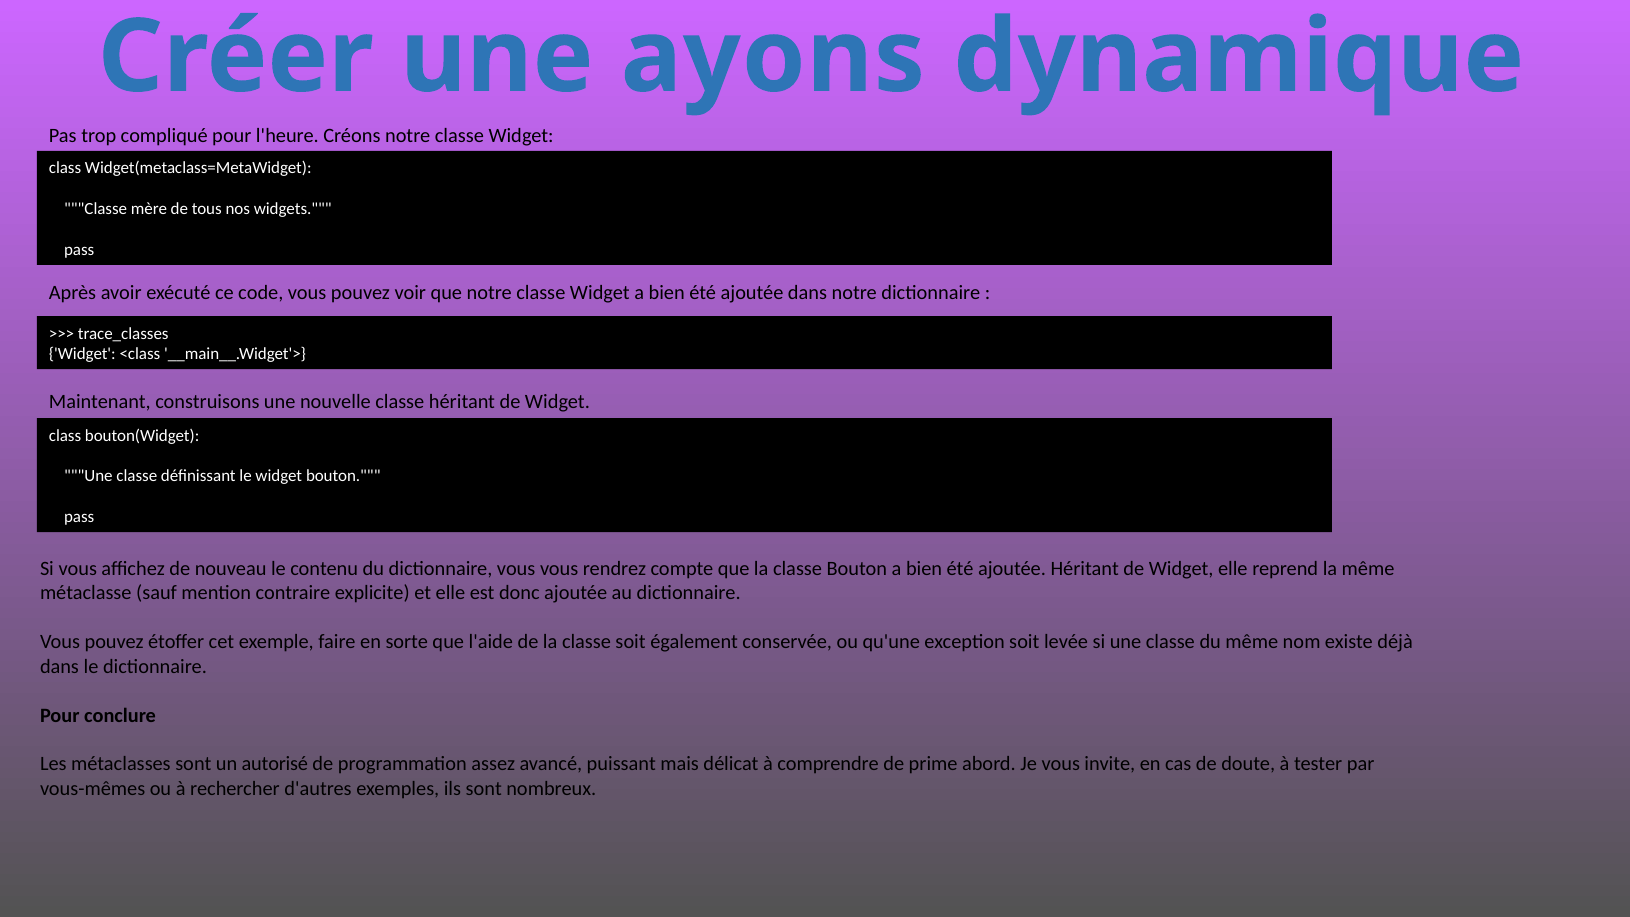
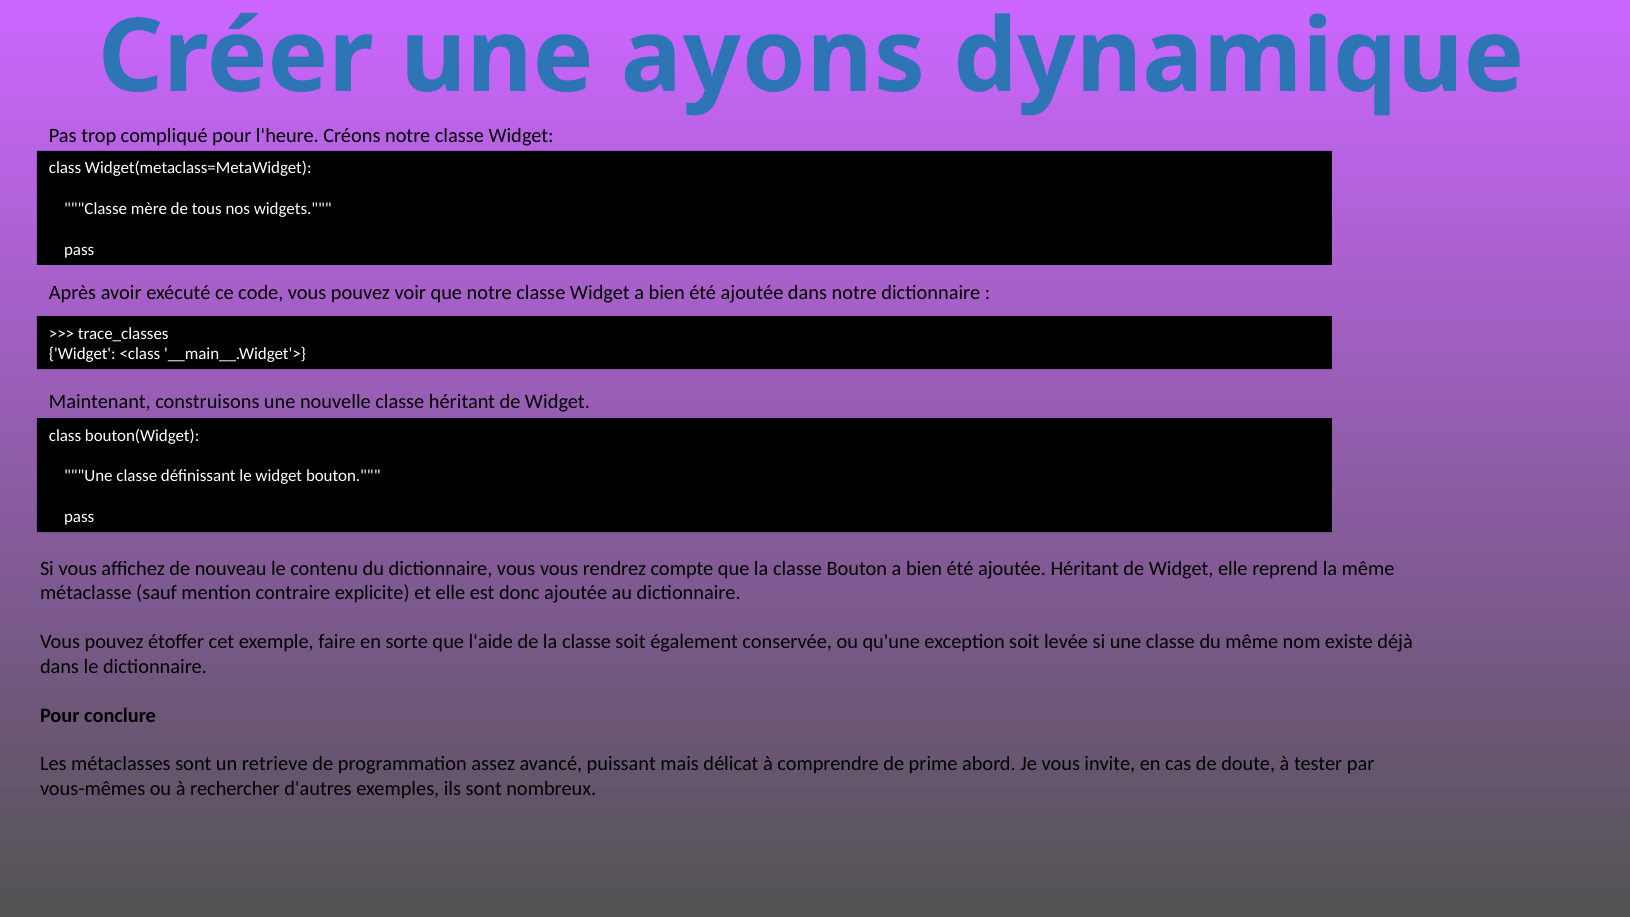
autorisé: autorisé -> retrieve
